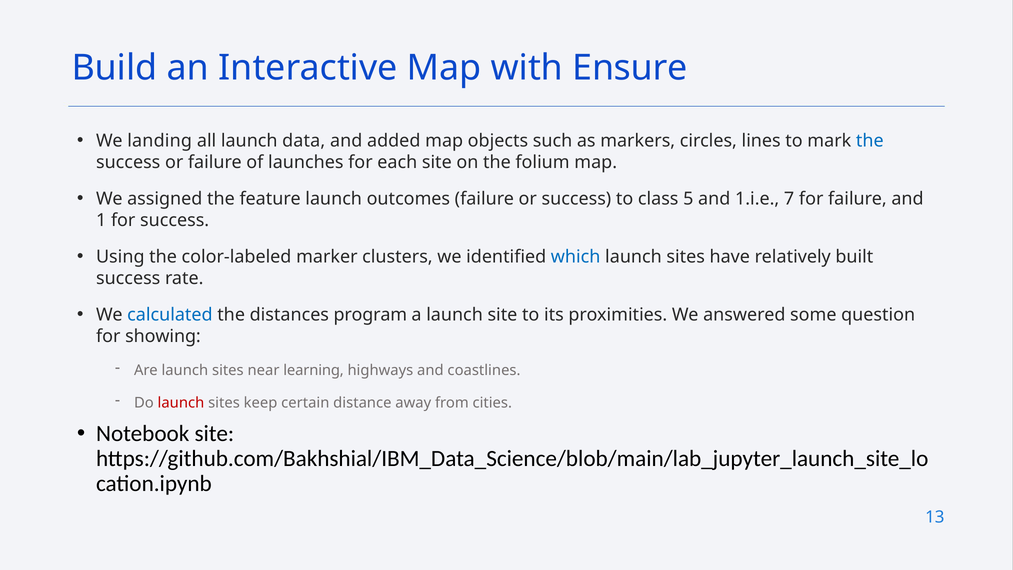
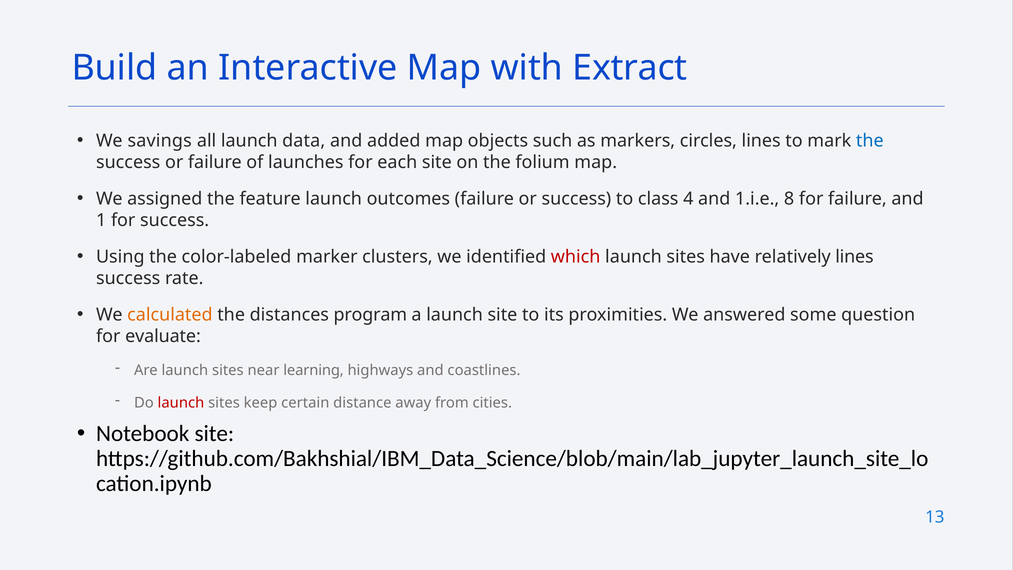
Ensure: Ensure -> Extract
landing: landing -> savings
5: 5 -> 4
7: 7 -> 8
which colour: blue -> red
relatively built: built -> lines
calculated colour: blue -> orange
showing: showing -> evaluate
